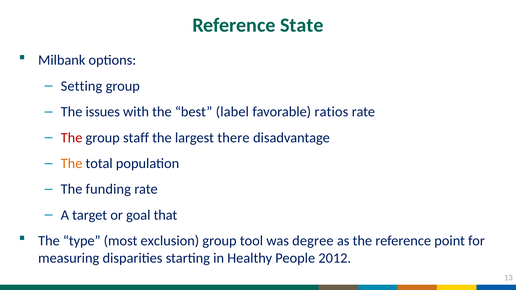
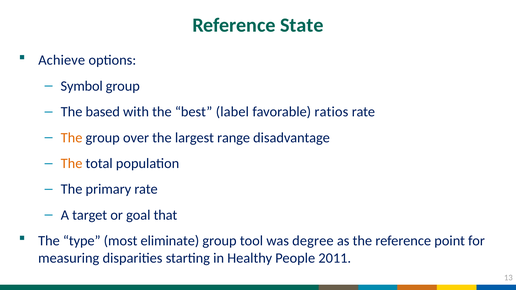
Milbank: Milbank -> Achieve
Setting: Setting -> Symbol
issues: issues -> based
The at (72, 138) colour: red -> orange
staff: staff -> over
there: there -> range
funding: funding -> primary
exclusion: exclusion -> eliminate
2012: 2012 -> 2011
